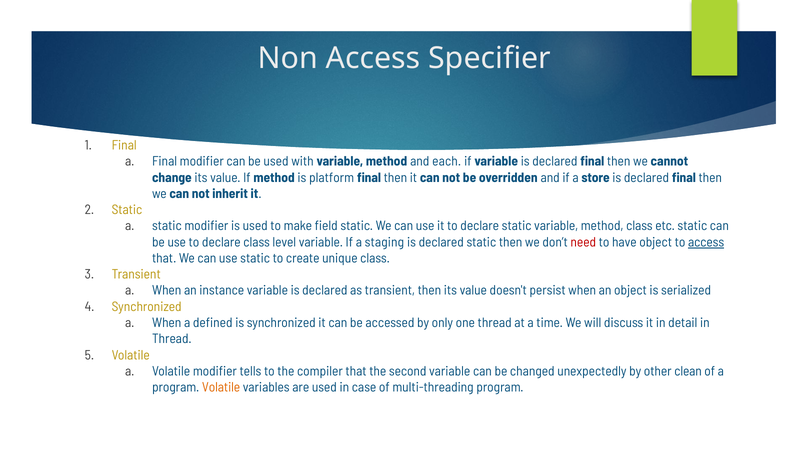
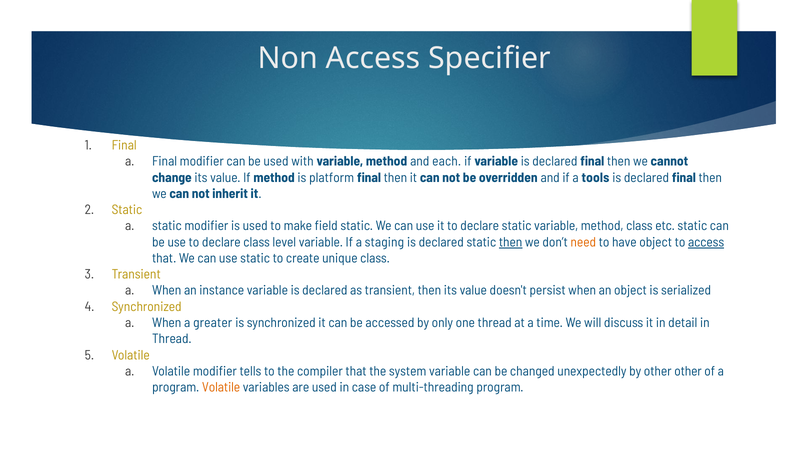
store: store -> tools
then at (511, 242) underline: none -> present
need colour: red -> orange
defined: defined -> greater
second: second -> system
other clean: clean -> other
